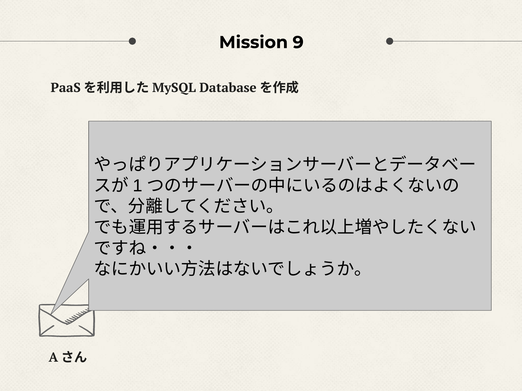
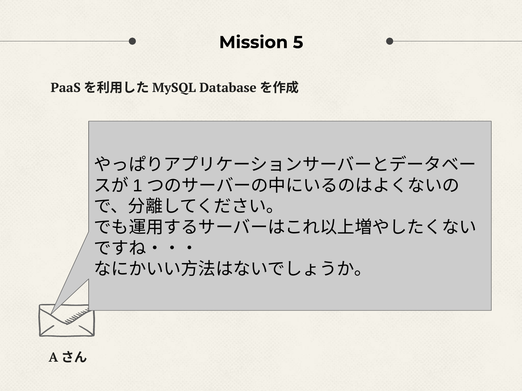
9: 9 -> 5
